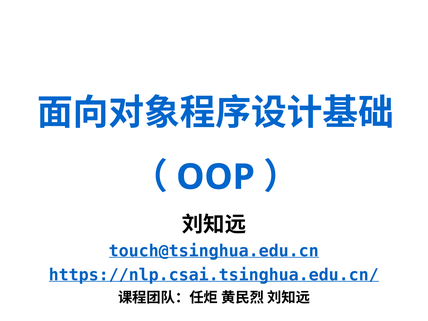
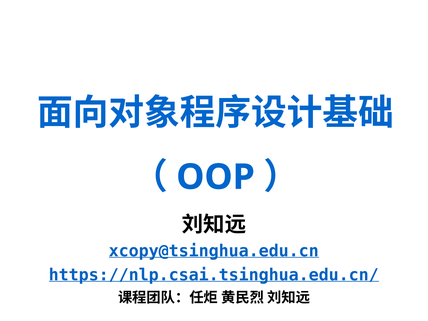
touch@tsinghua.edu.cn: touch@tsinghua.edu.cn -> xcopy@tsinghua.edu.cn
